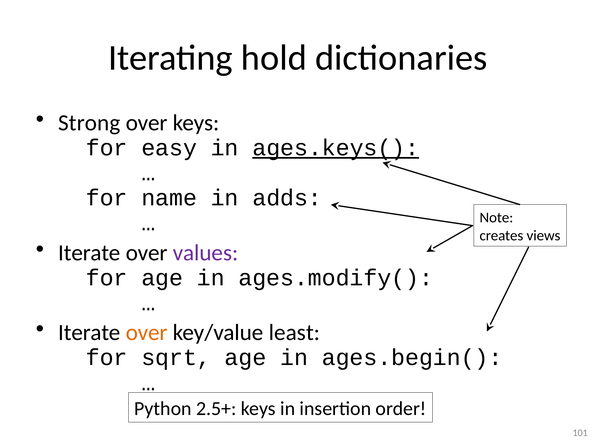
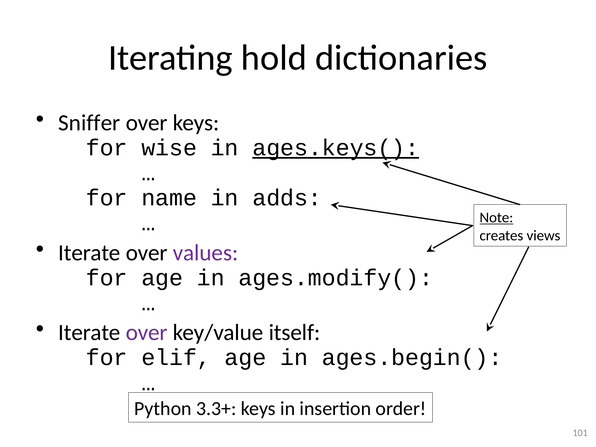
Strong: Strong -> Sniffer
easy: easy -> wise
Note underline: none -> present
over at (147, 333) colour: orange -> purple
least: least -> itself
sqrt: sqrt -> elif
2.5+: 2.5+ -> 3.3+
